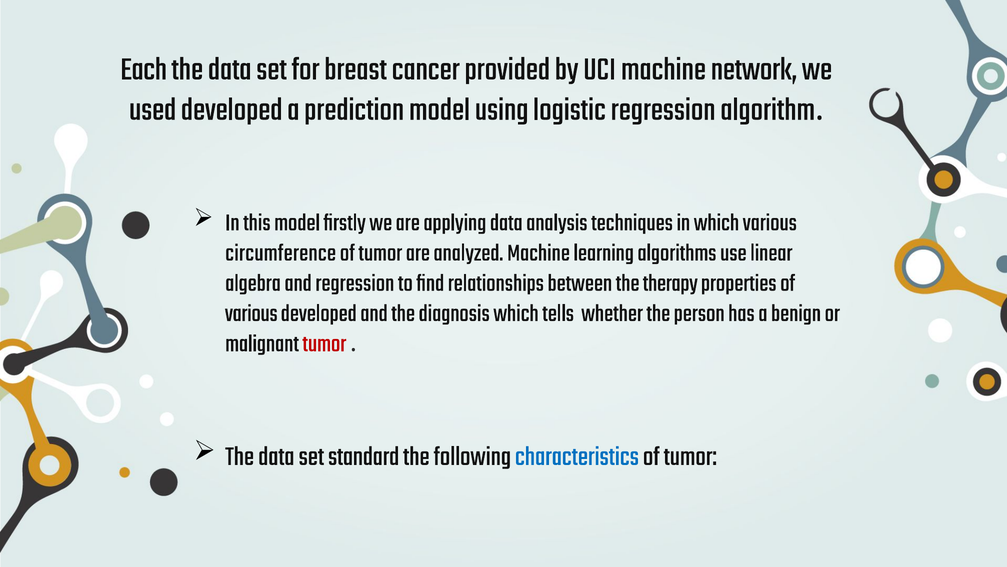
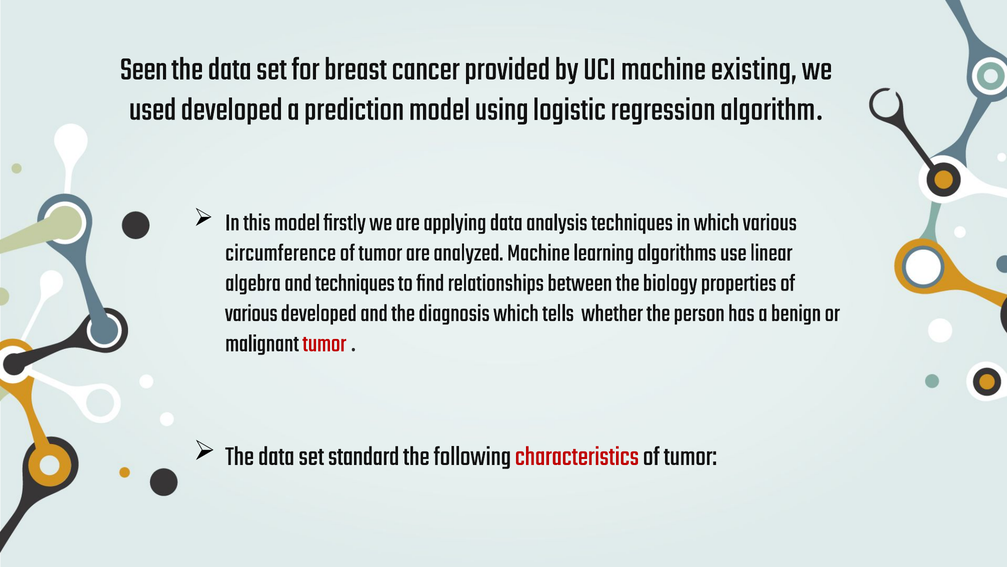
Each: Each -> Seen
network: network -> existing
and regression: regression -> techniques
therapy: therapy -> biology
characteristics colour: blue -> red
